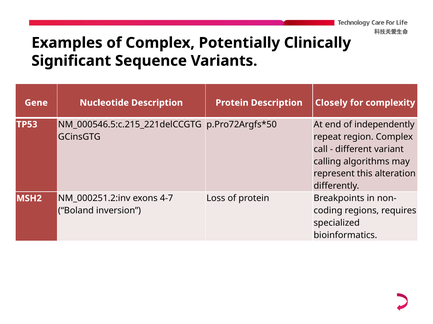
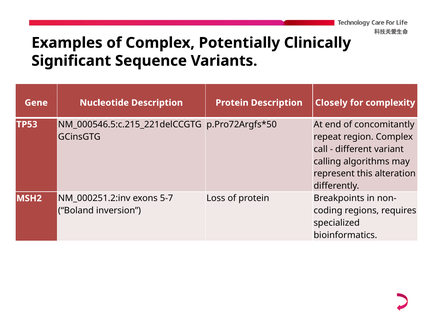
independently: independently -> concomitantly
4-7: 4-7 -> 5-7
